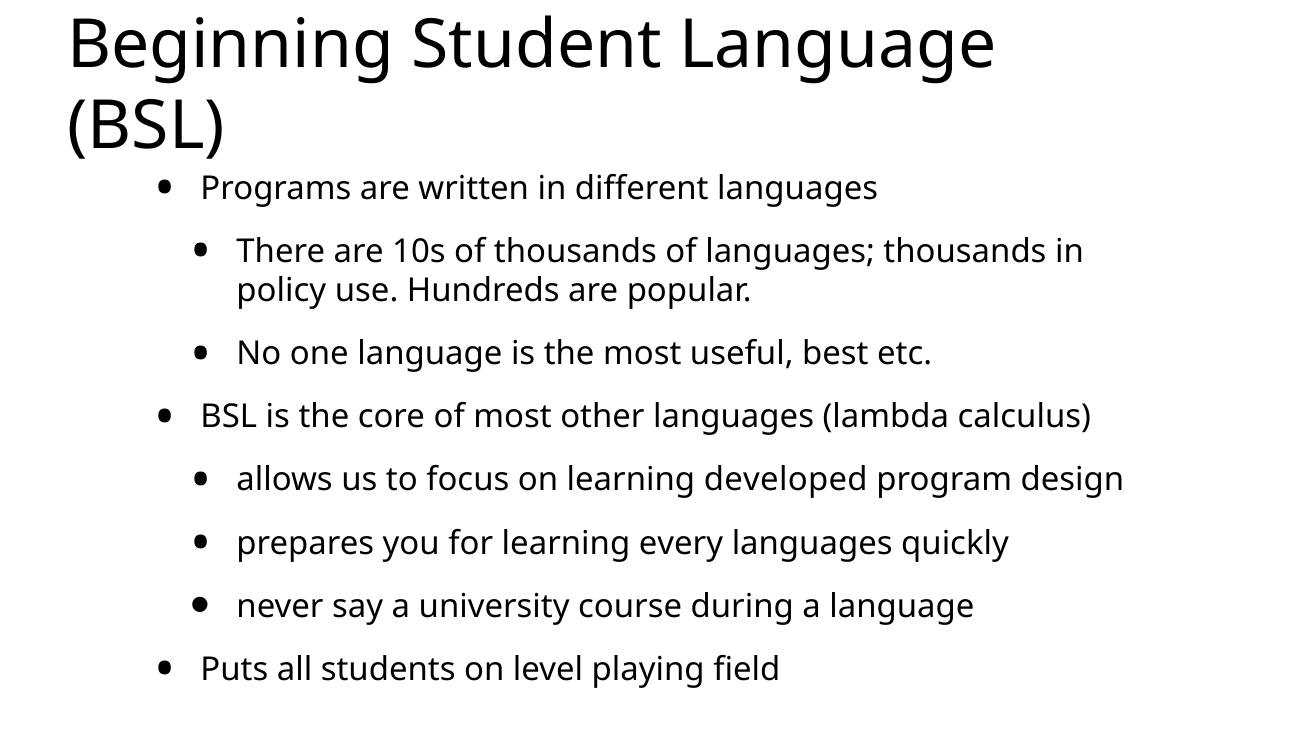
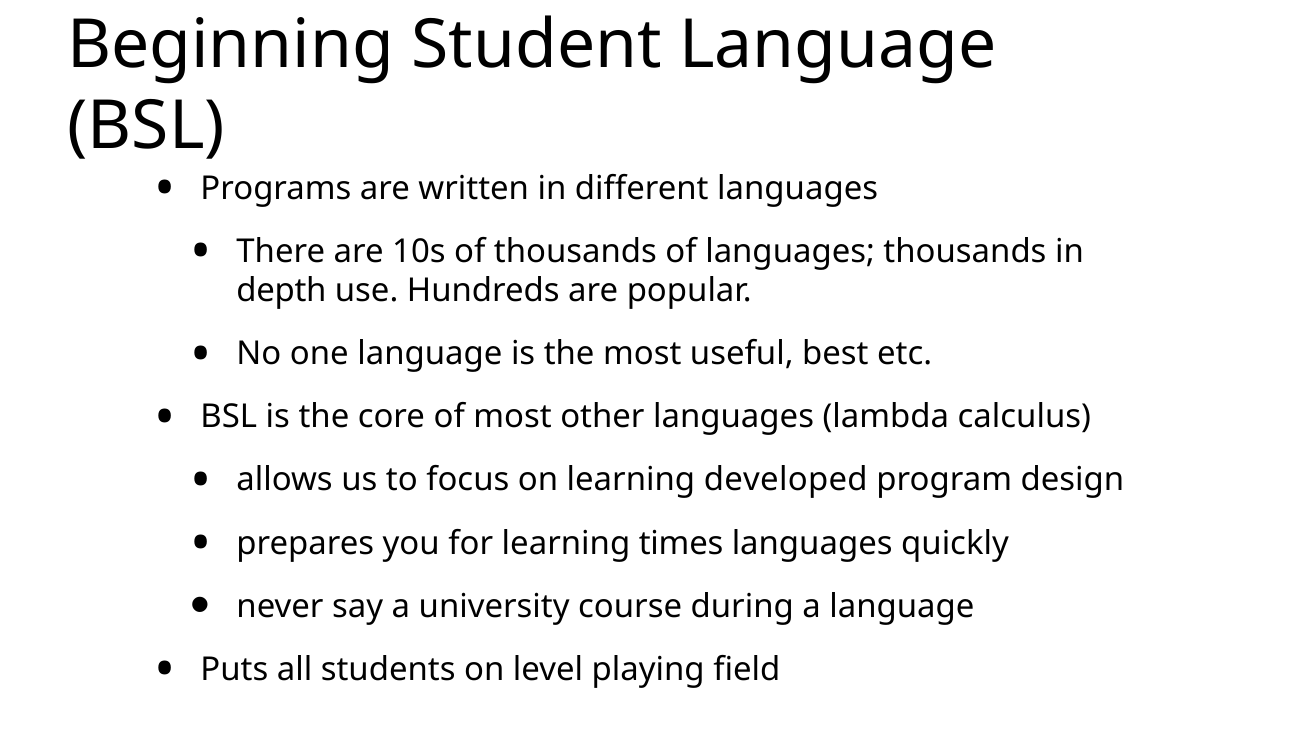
policy: policy -> depth
every: every -> times
